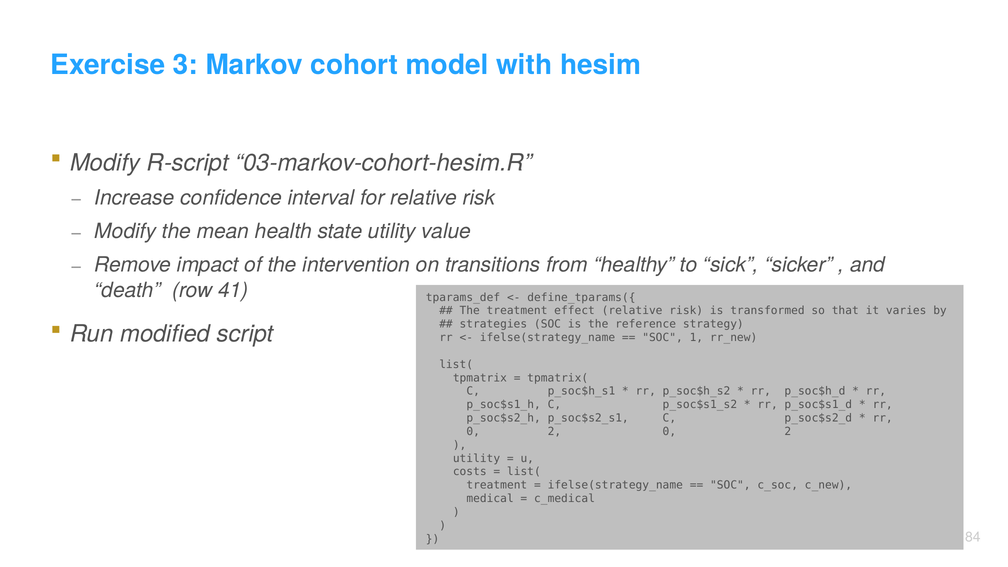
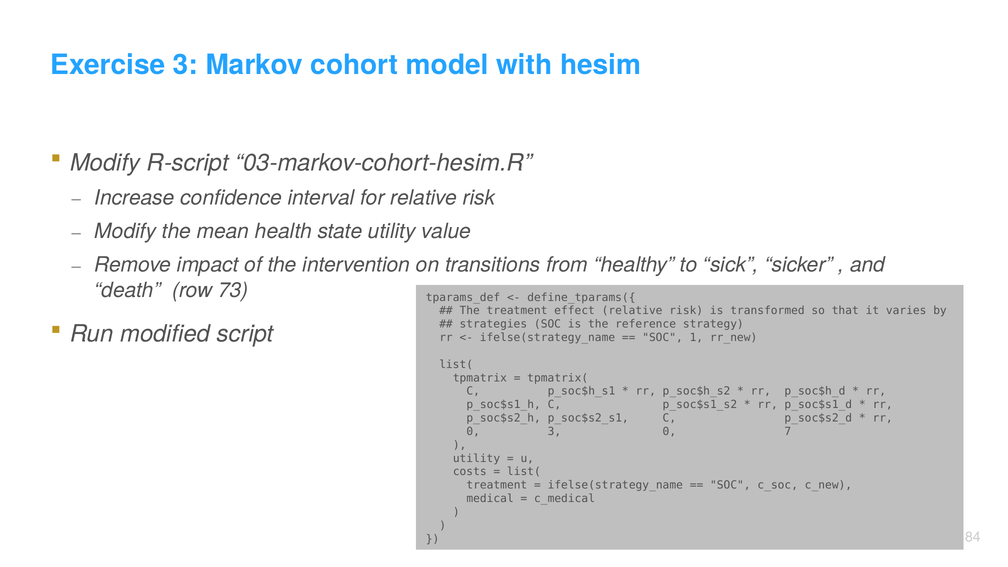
41: 41 -> 73
2 at (554, 432): 2 -> 3
2 at (788, 432): 2 -> 7
